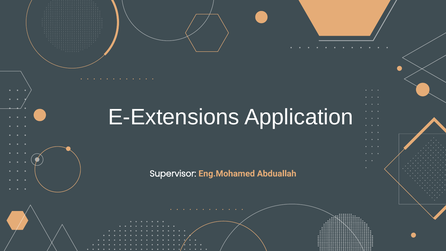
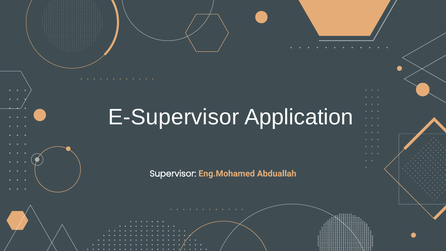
E-Extensions: E-Extensions -> E-Supervisor
